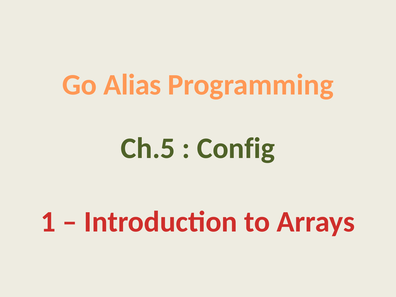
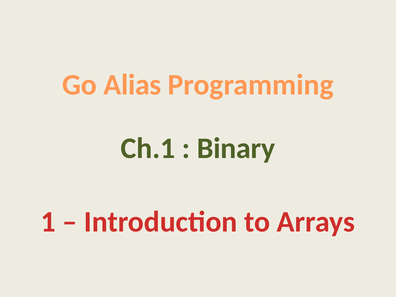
Ch.5: Ch.5 -> Ch.1
Config: Config -> Binary
